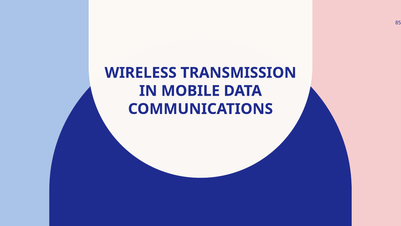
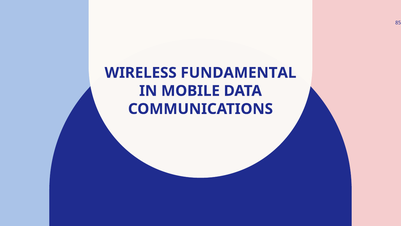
TRANSMISSION: TRANSMISSION -> FUNDAMENTAL
